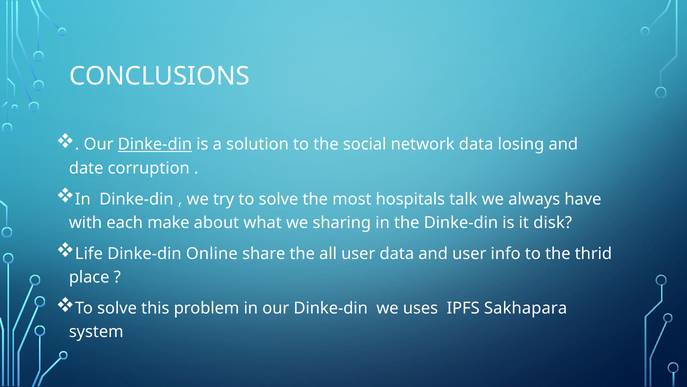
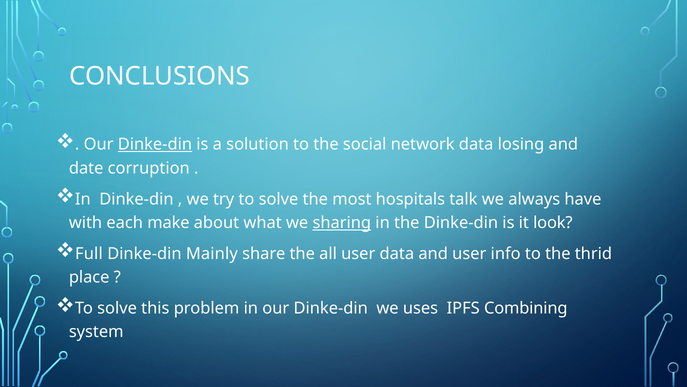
sharing underline: none -> present
disk: disk -> look
Life: Life -> Full
Online: Online -> Mainly
Sakhapara: Sakhapara -> Combining
